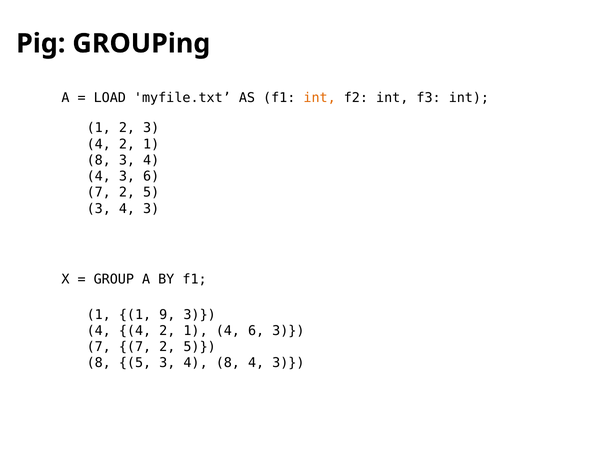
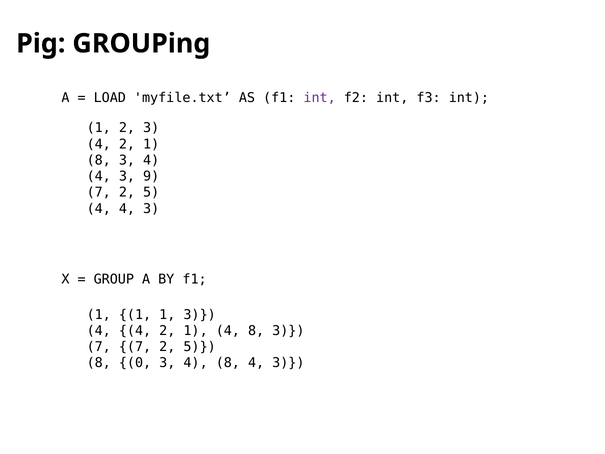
int at (320, 98) colour: orange -> purple
3 6: 6 -> 9
3 at (99, 209): 3 -> 4
1 1 9: 9 -> 1
1 4 6: 6 -> 8
8 5: 5 -> 0
